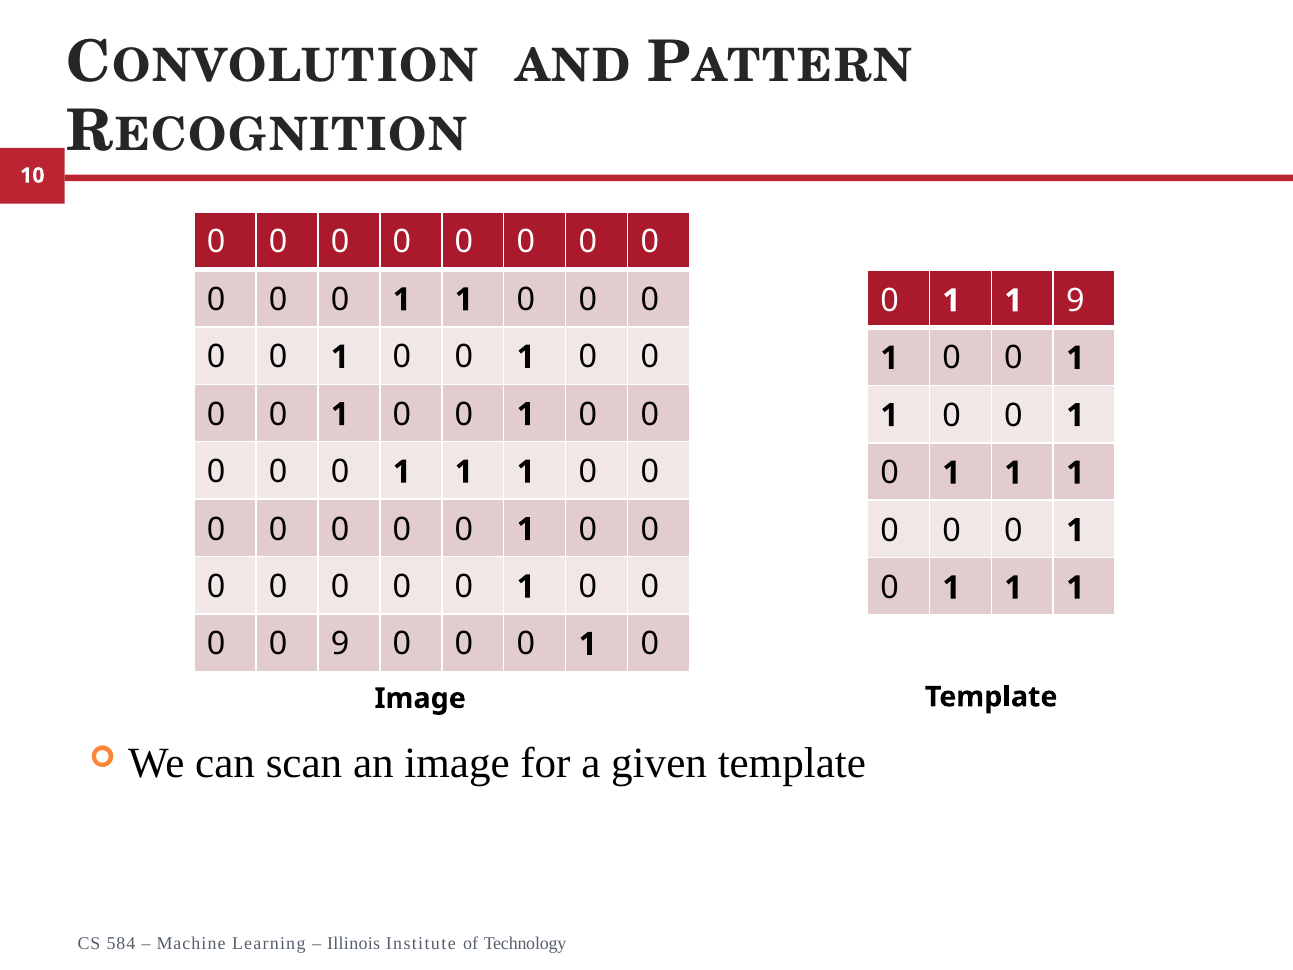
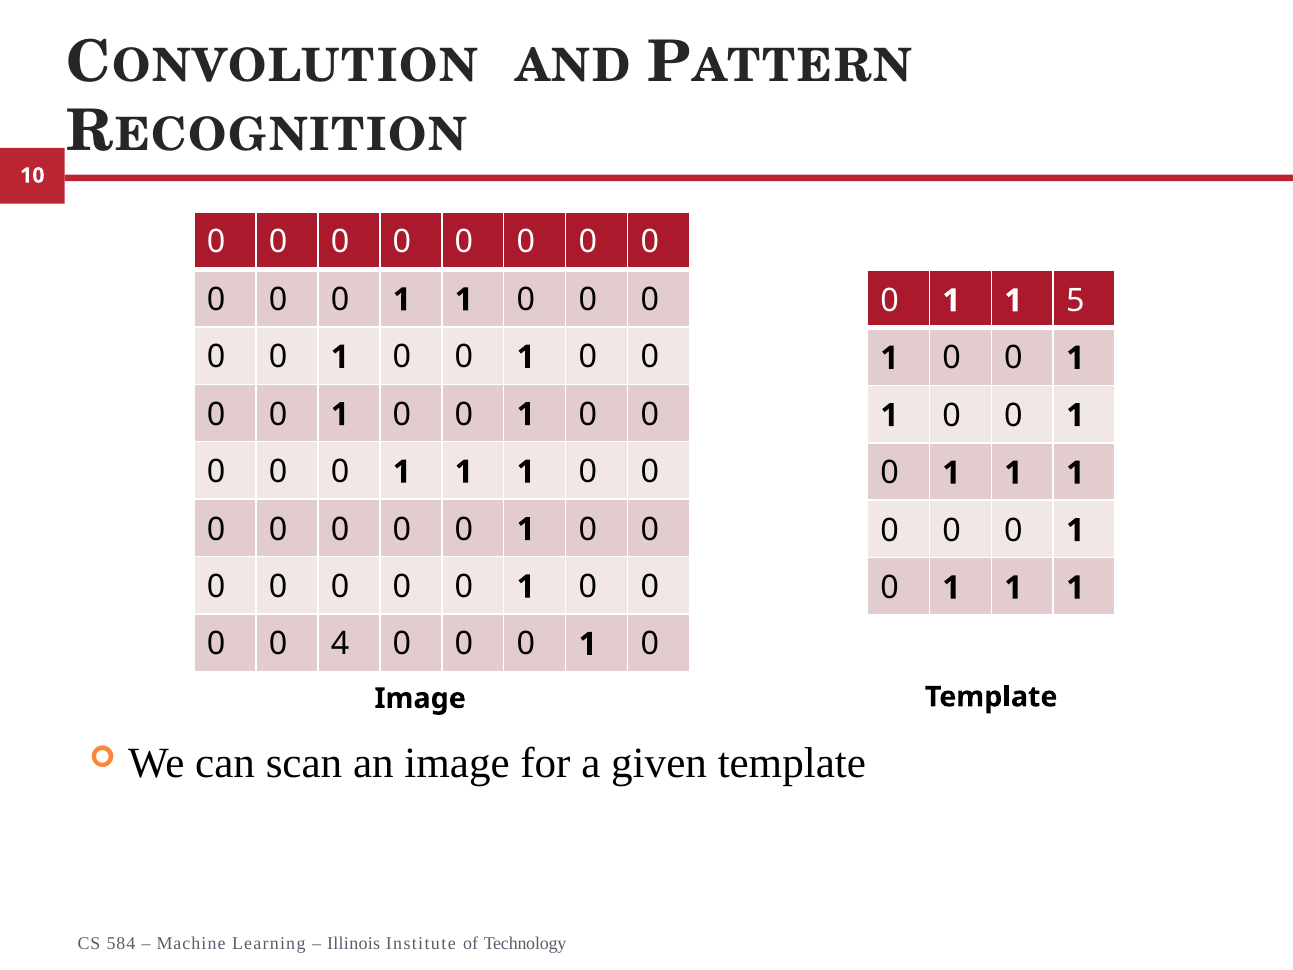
1 9: 9 -> 5
0 9: 9 -> 4
